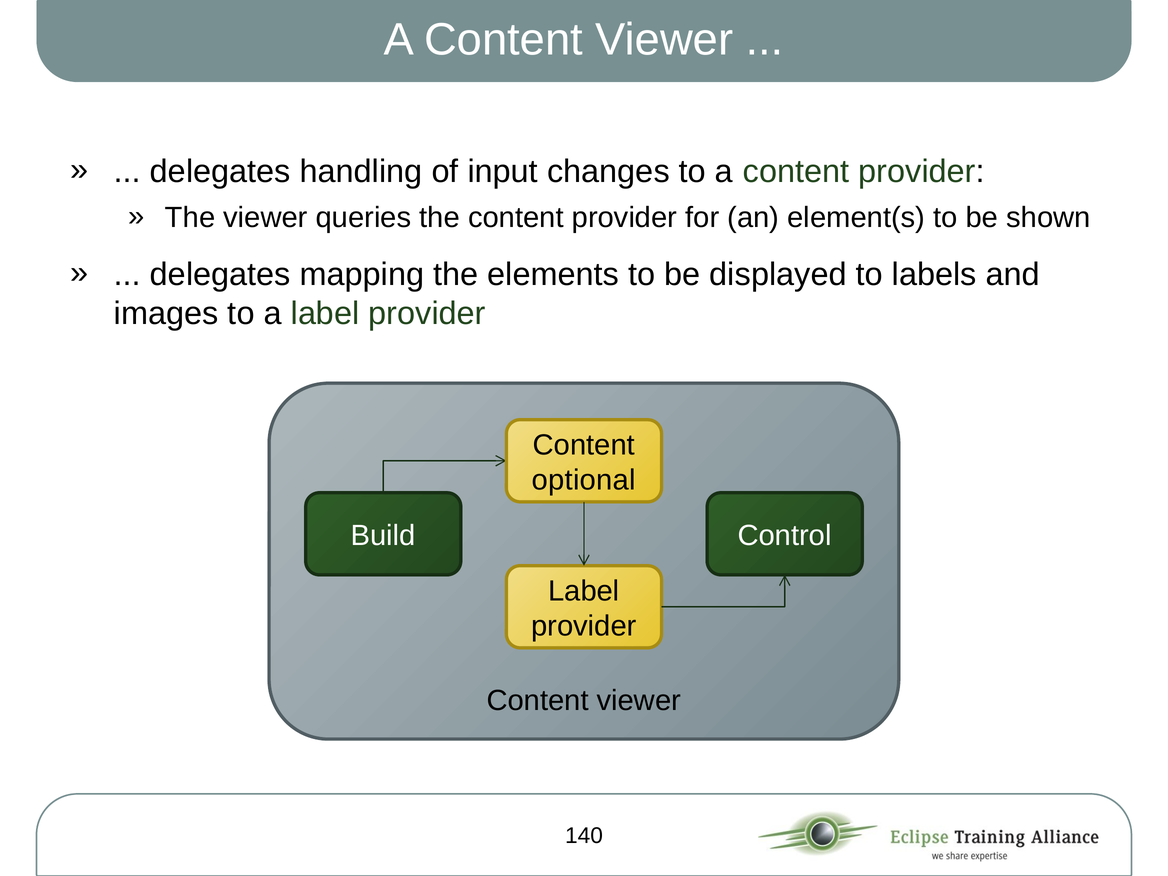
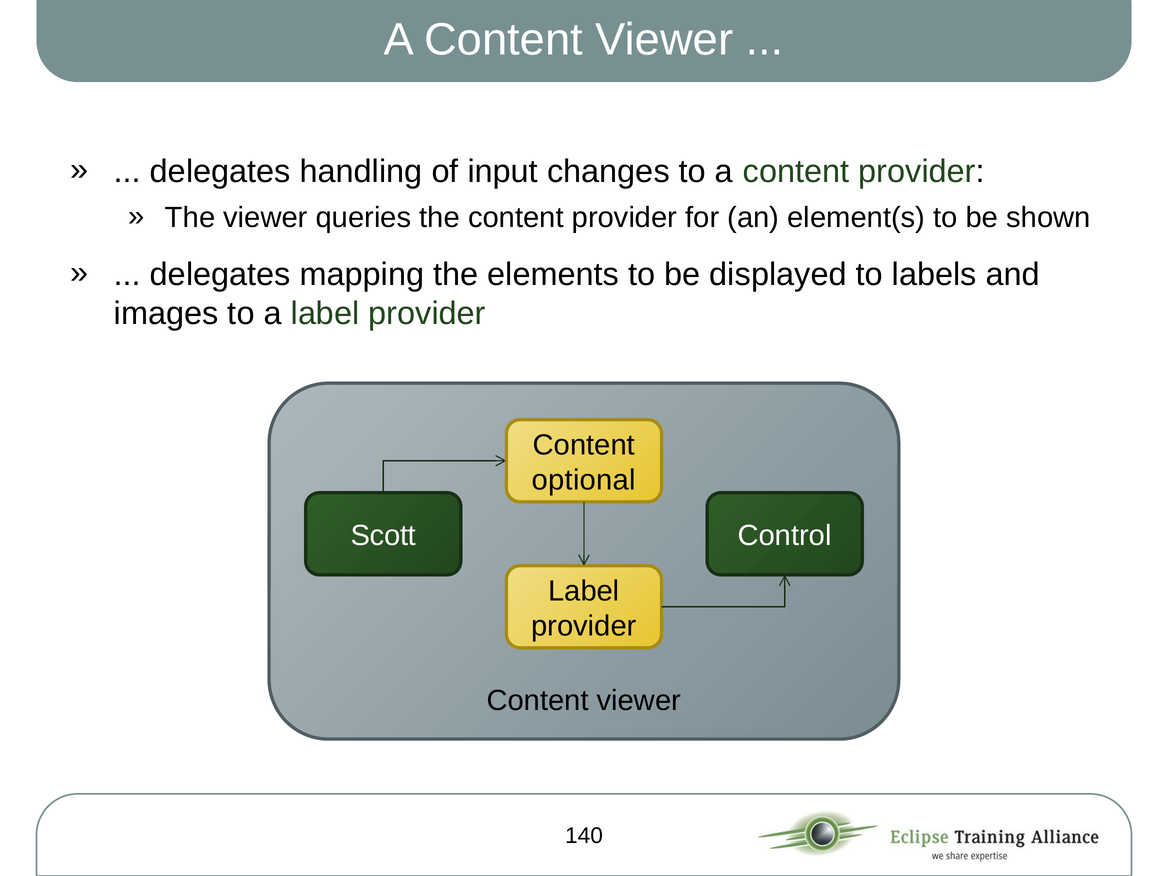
Build: Build -> Scott
